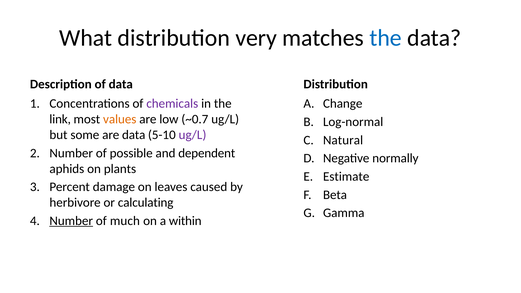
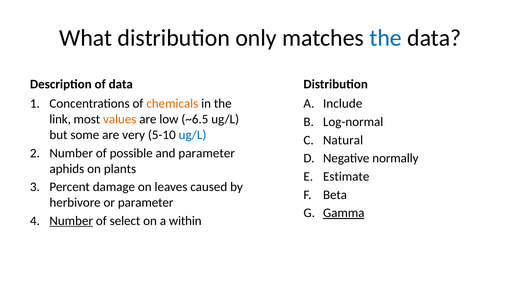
very: very -> only
chemicals colour: purple -> orange
Change: Change -> Include
~0.7: ~0.7 -> ~6.5
are data: data -> very
ug/L at (193, 135) colour: purple -> blue
and dependent: dependent -> parameter
or calculating: calculating -> parameter
Gamma underline: none -> present
much: much -> select
